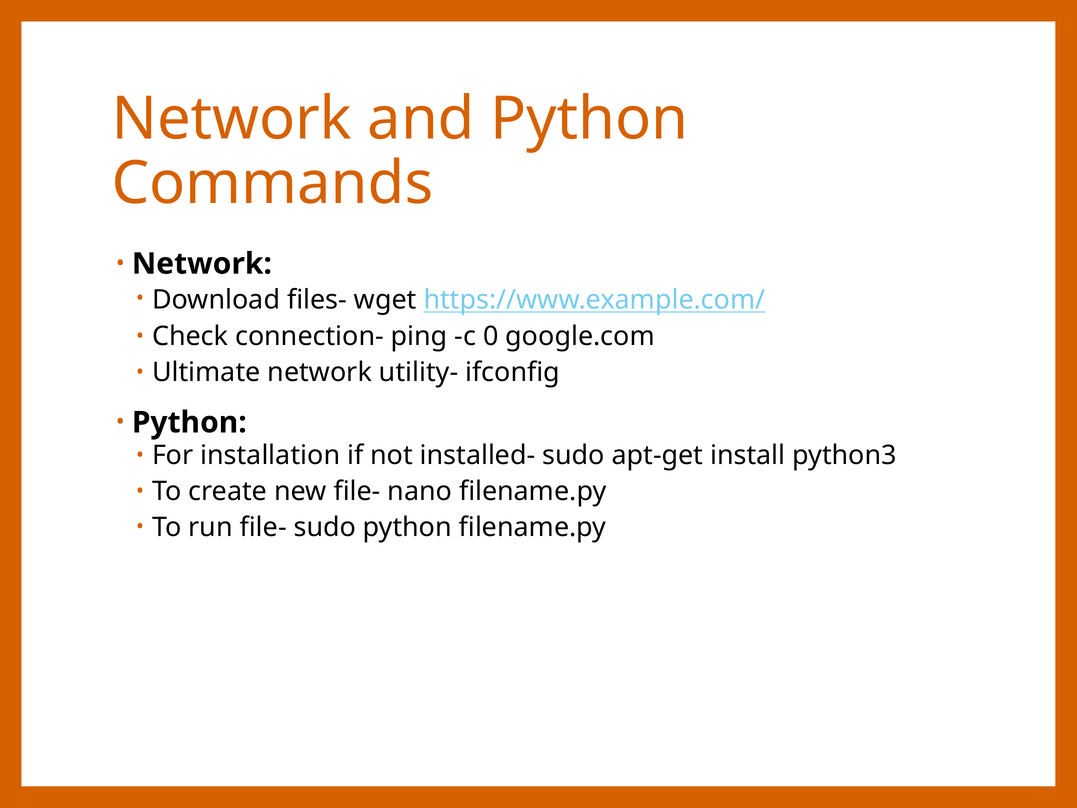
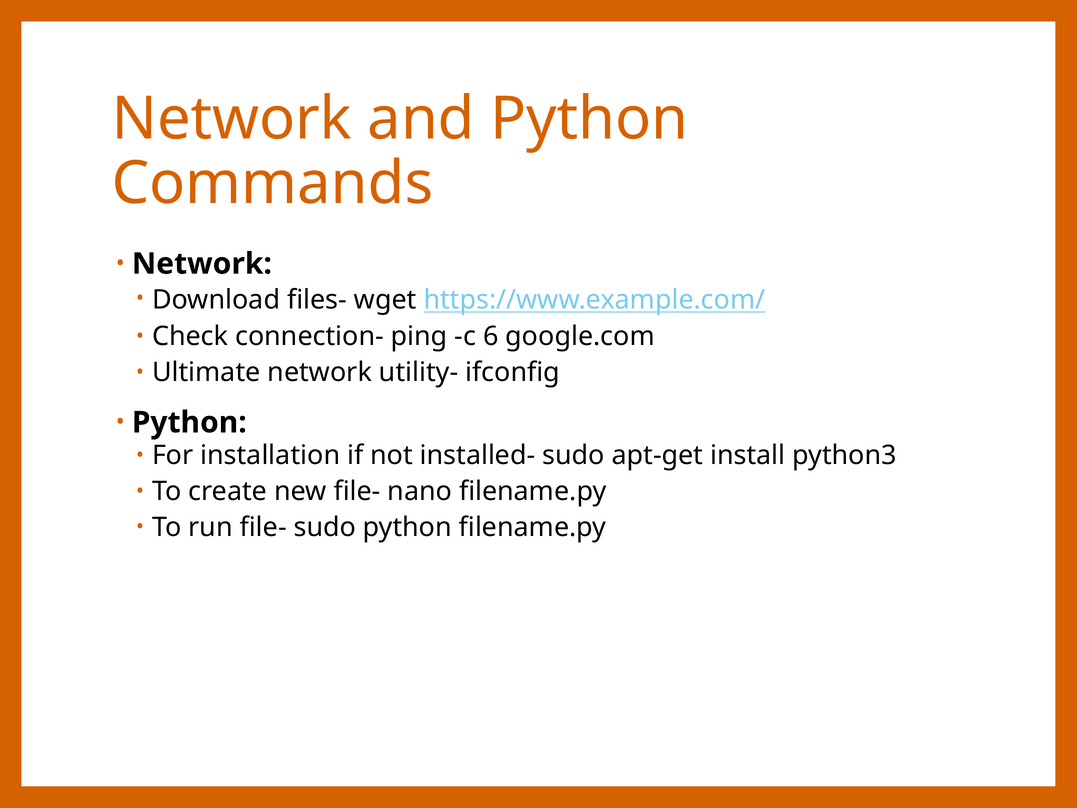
0: 0 -> 6
